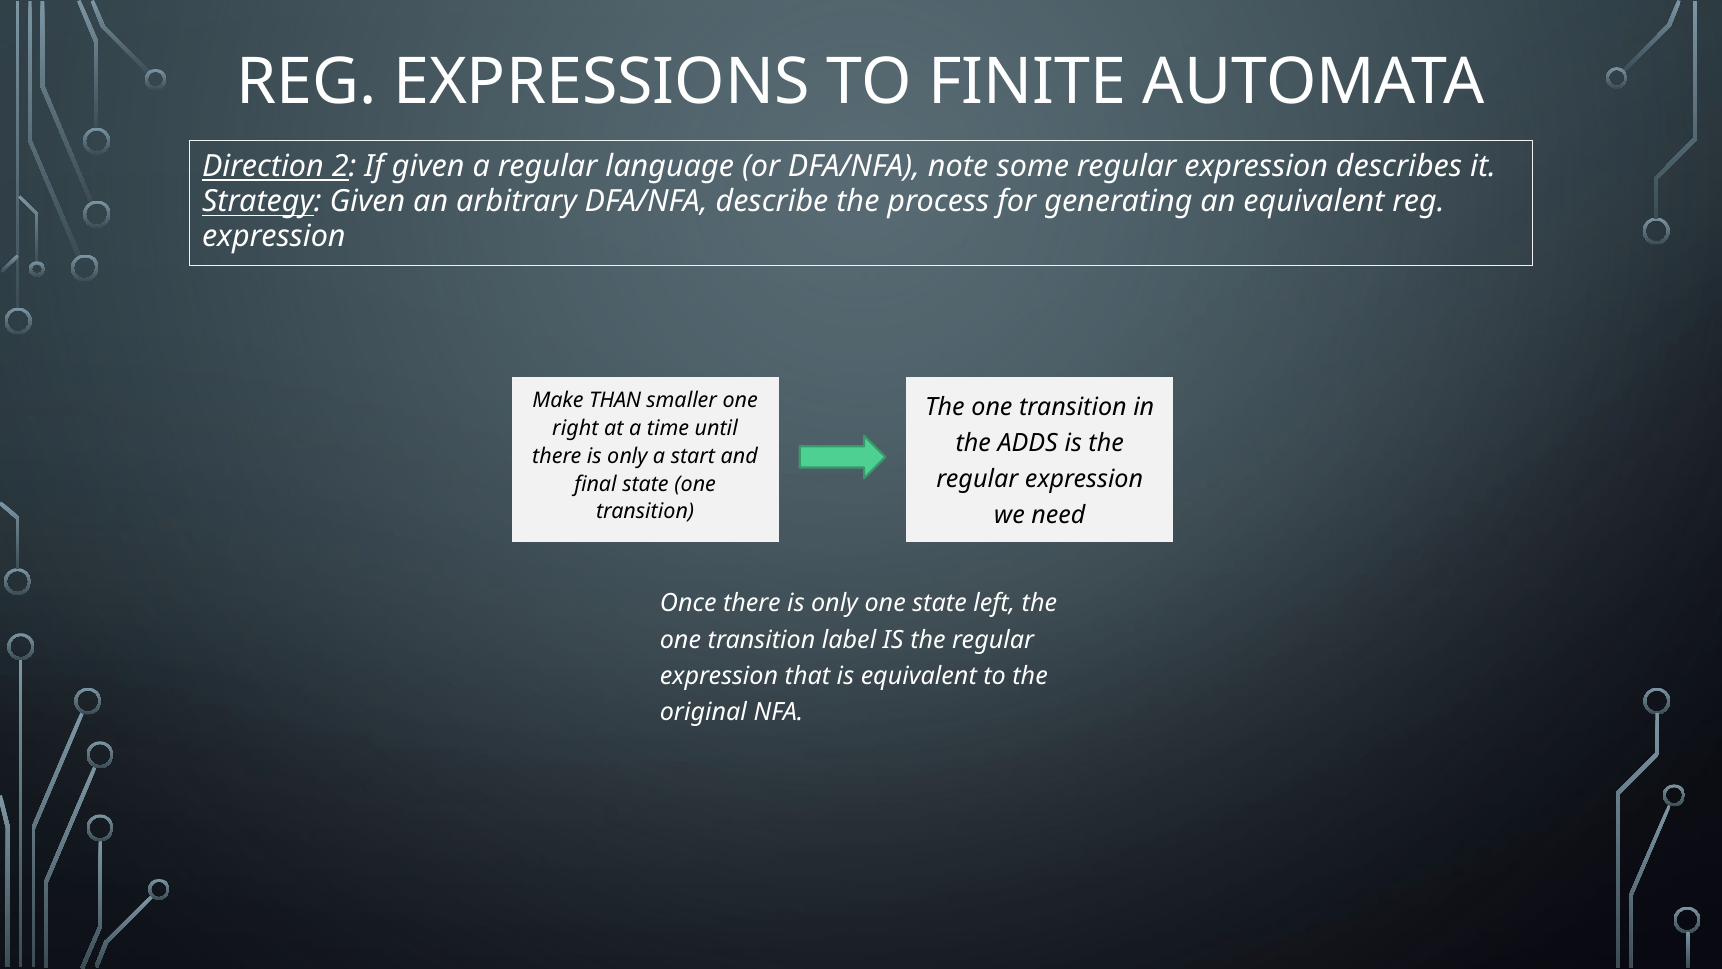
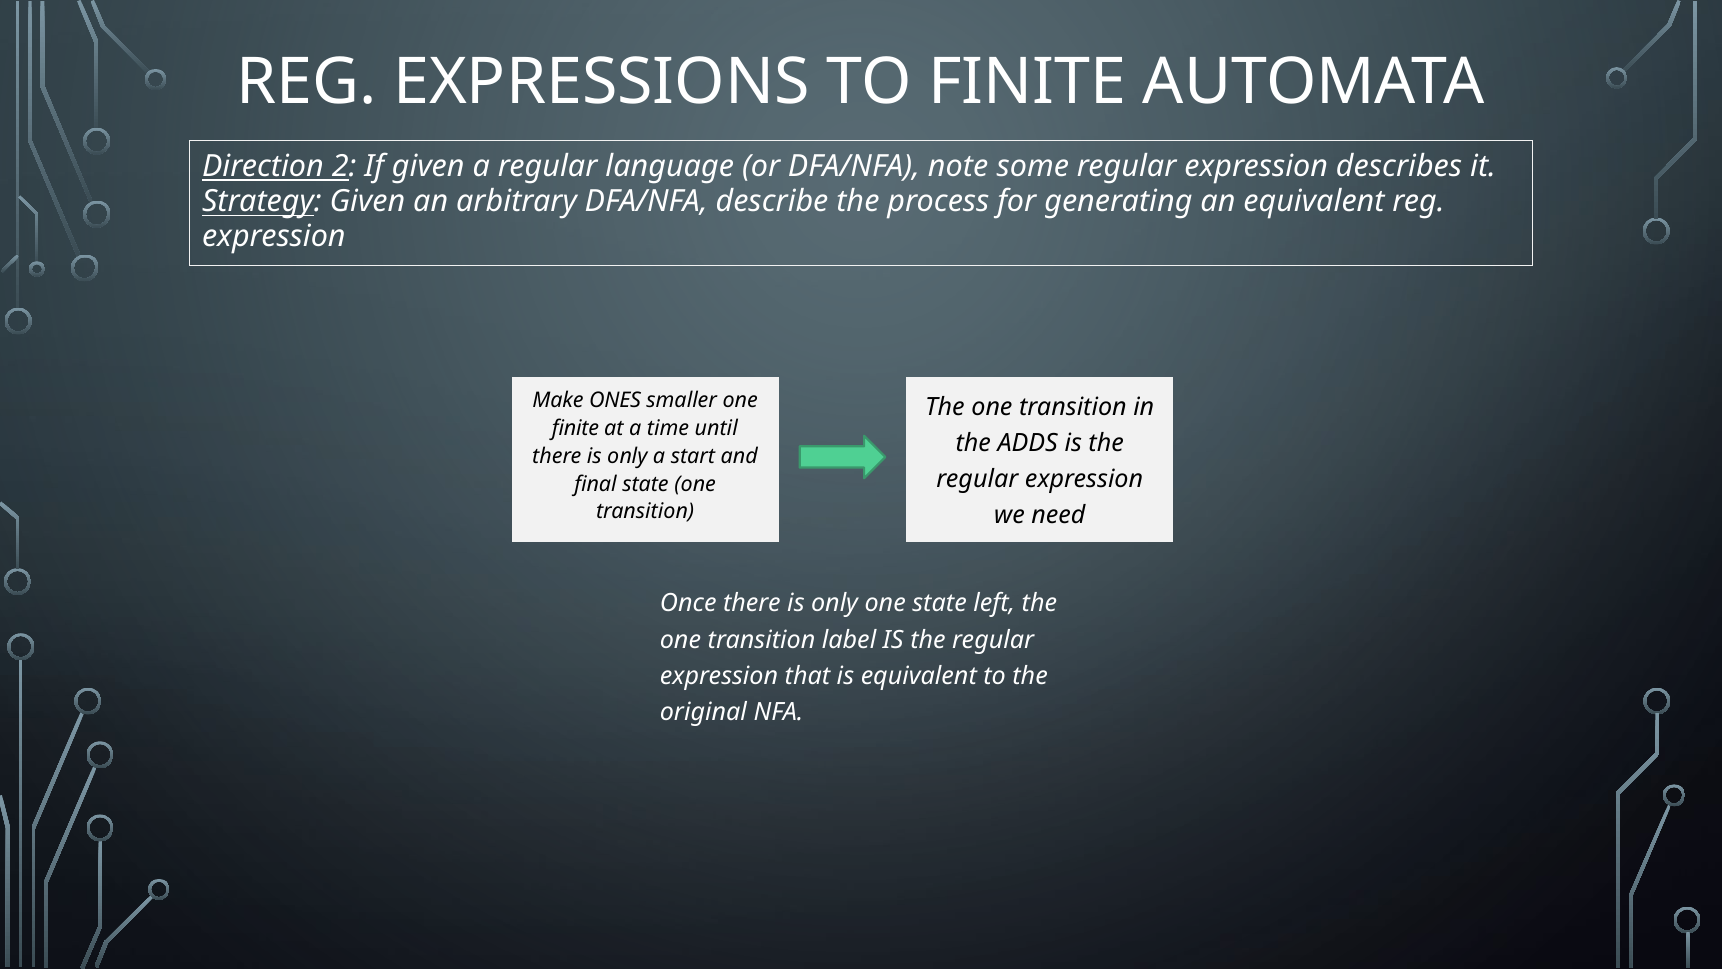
THAN: THAN -> ONES
right at (575, 428): right -> finite
